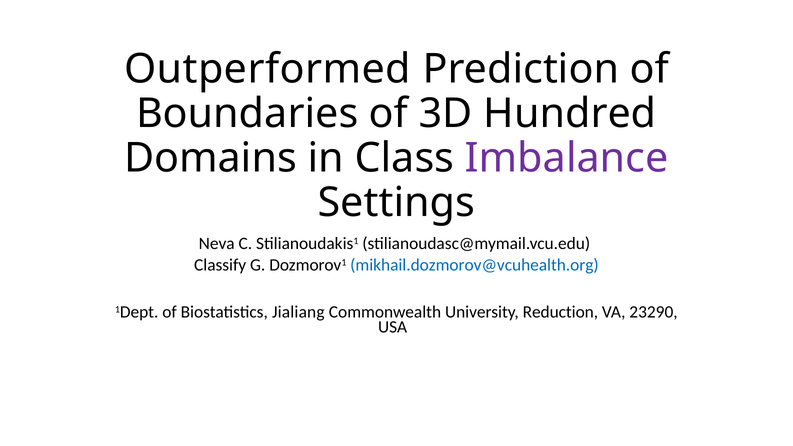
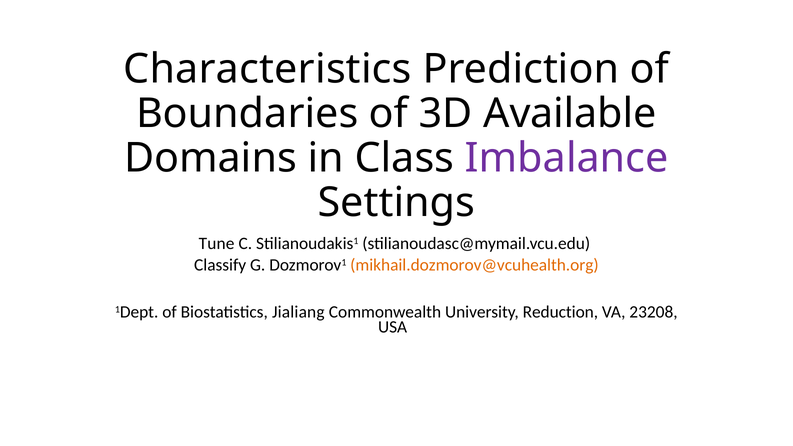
Outperformed: Outperformed -> Characteristics
Hundred: Hundred -> Available
Neva: Neva -> Tune
mikhail.dozmorov@vcuhealth.org colour: blue -> orange
23290: 23290 -> 23208
